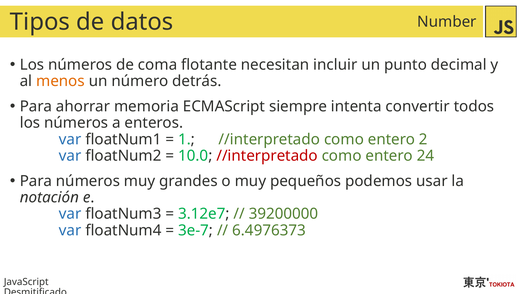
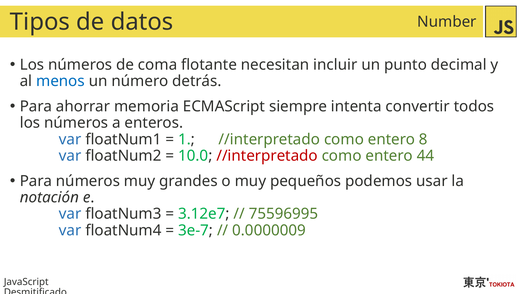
menos colour: orange -> blue
2: 2 -> 8
24: 24 -> 44
39200000: 39200000 -> 75596995
6.4976373: 6.4976373 -> 0.0000009
